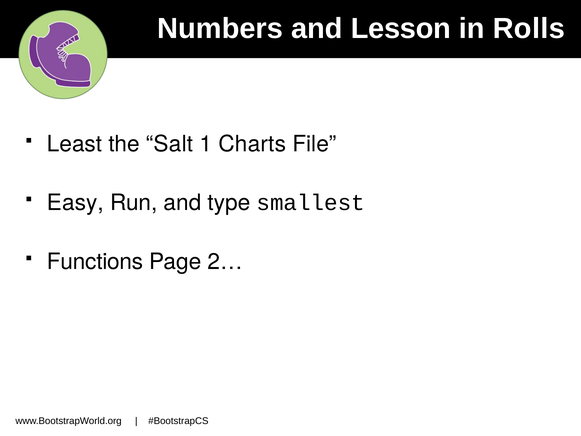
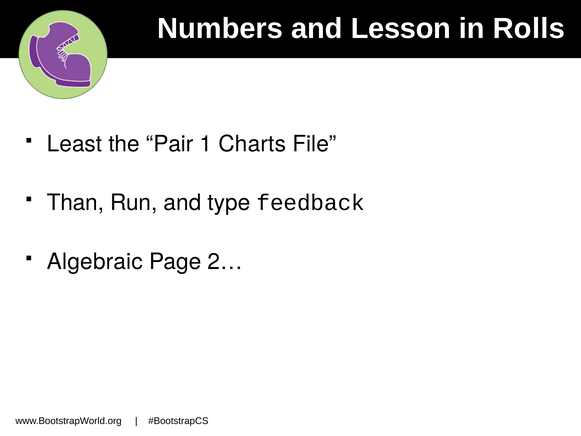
Salt: Salt -> Pair
Easy: Easy -> Than
smallest: smallest -> feedback
Functions: Functions -> Algebraic
